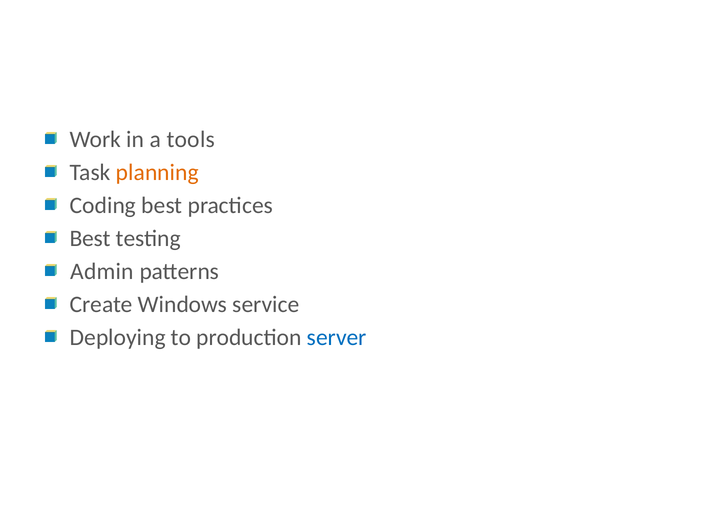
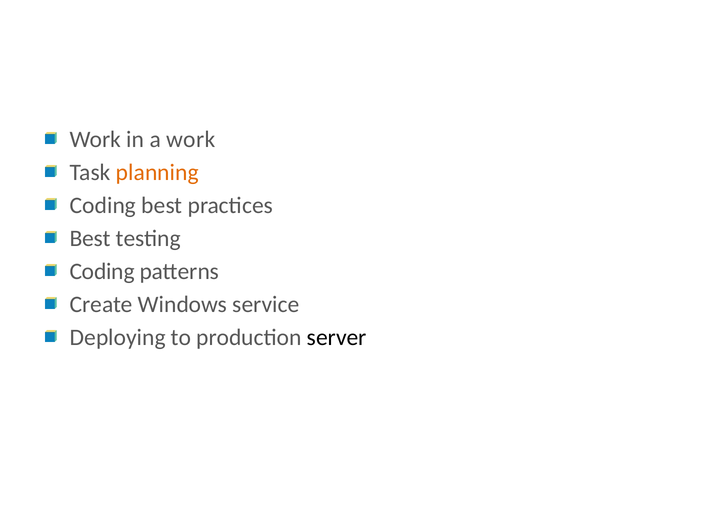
a tools: tools -> work
Admin at (102, 272): Admin -> Coding
server colour: blue -> black
